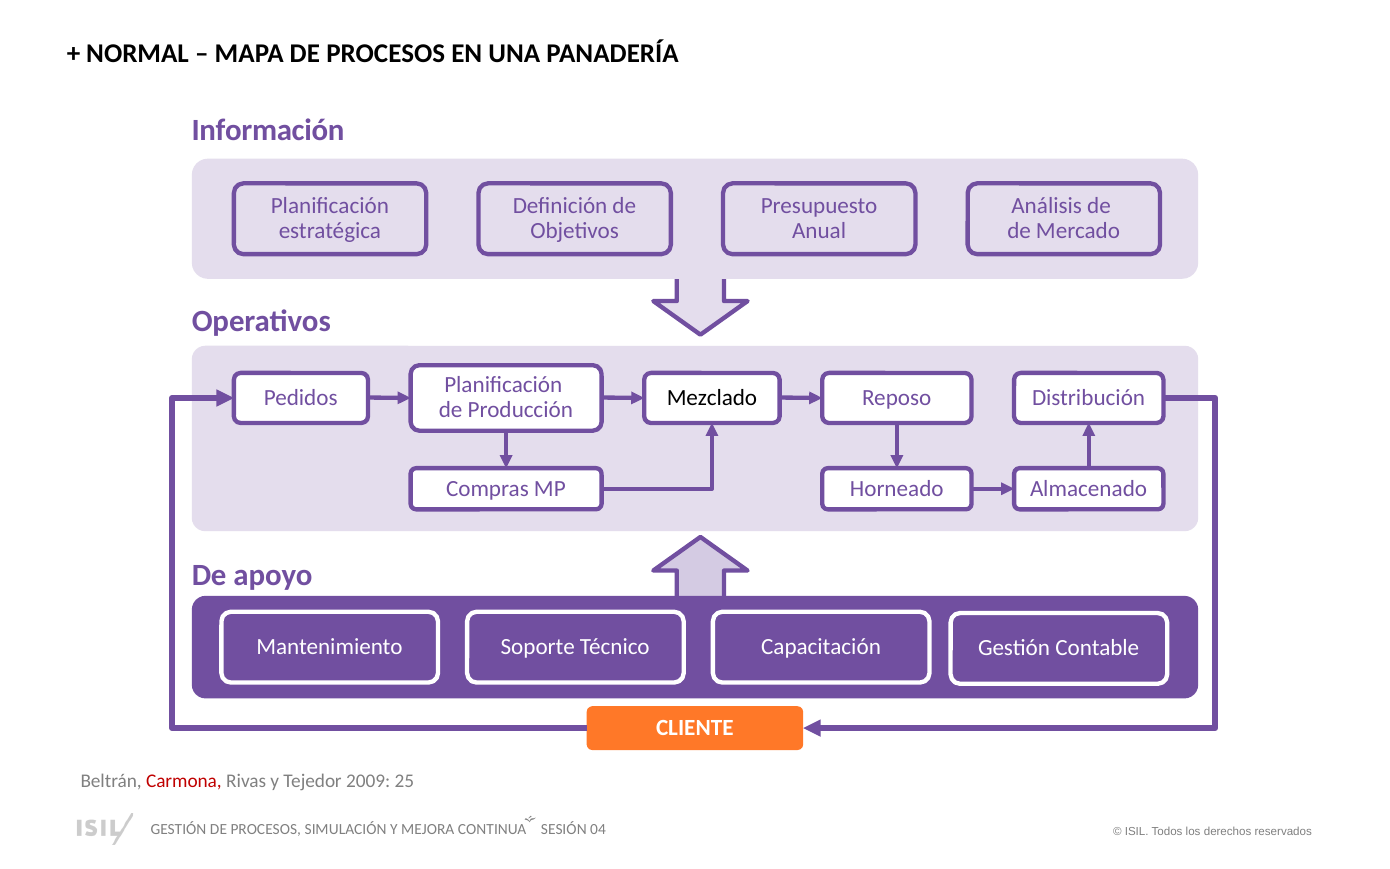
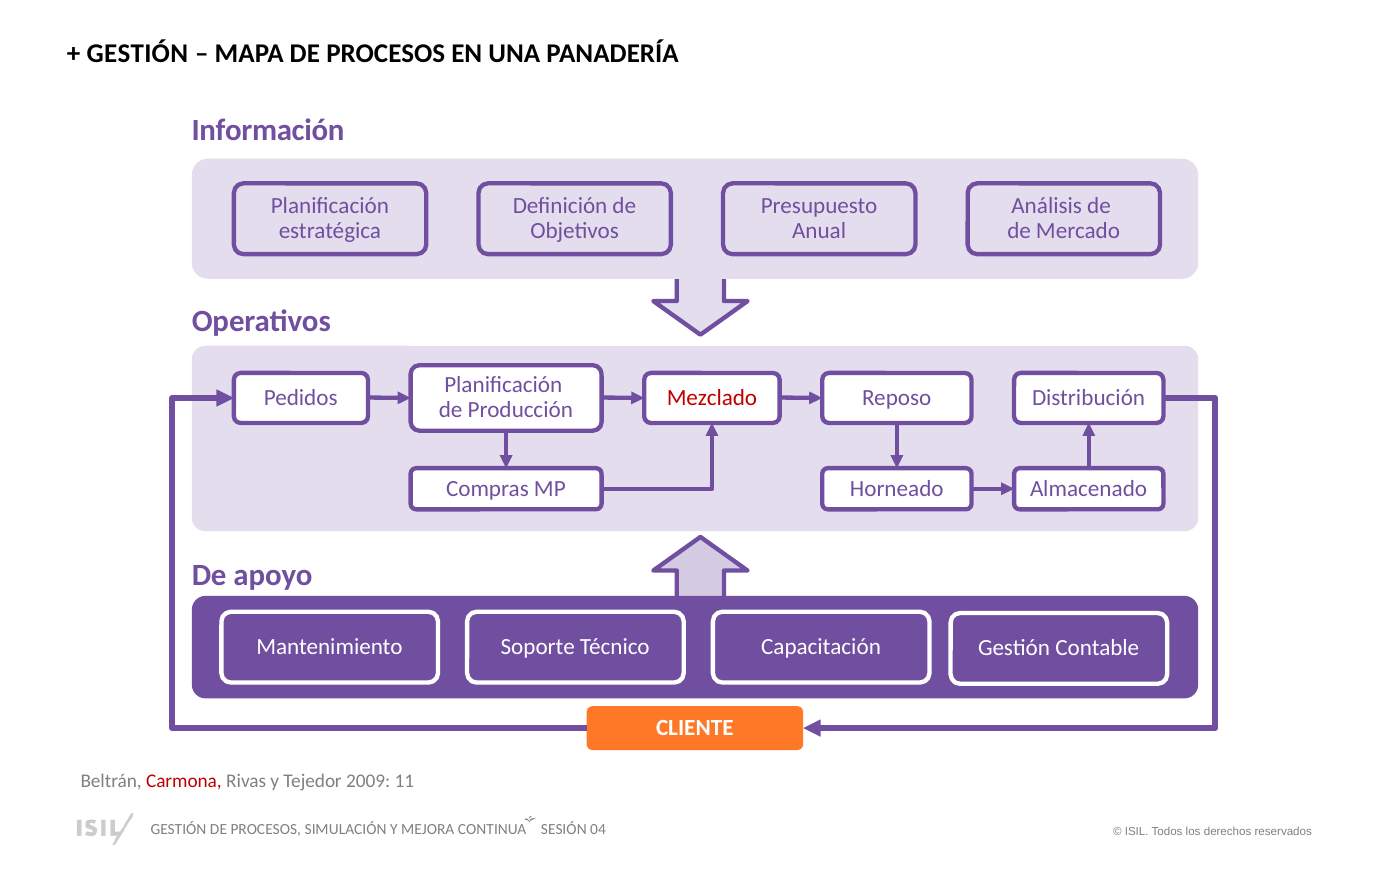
NORMAL at (138, 53): NORMAL -> GESTIÓN
Mezclado colour: black -> red
25: 25 -> 11
